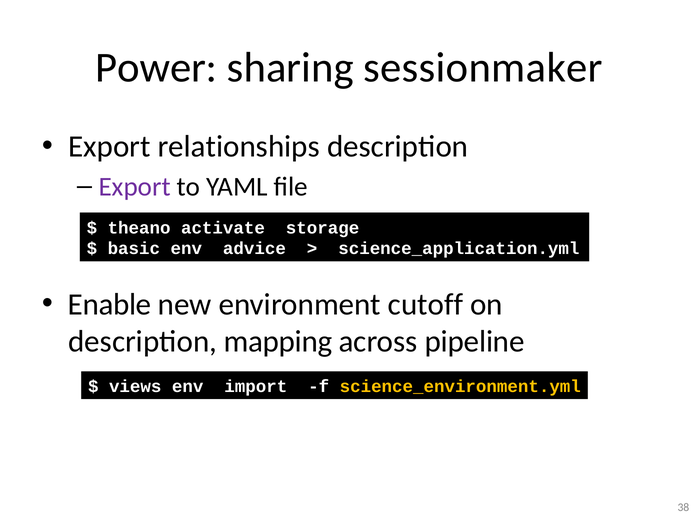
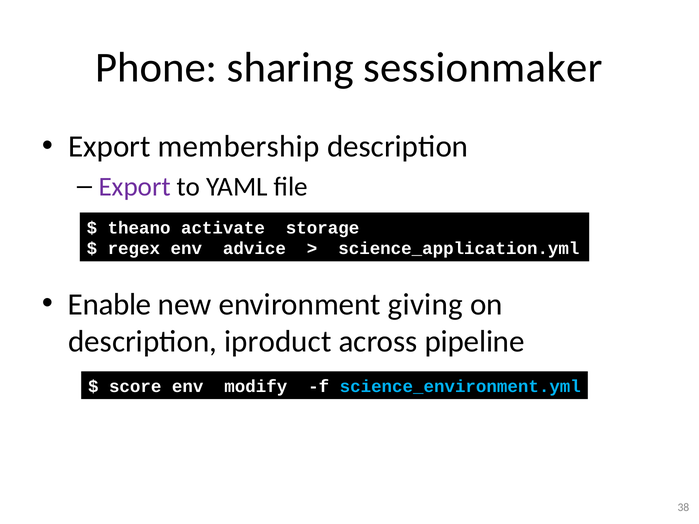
Power: Power -> Phone
relationships: relationships -> membership
basic: basic -> regex
cutoff: cutoff -> giving
mapping: mapping -> iproduct
views: views -> score
import: import -> modify
science_environment.yml colour: yellow -> light blue
